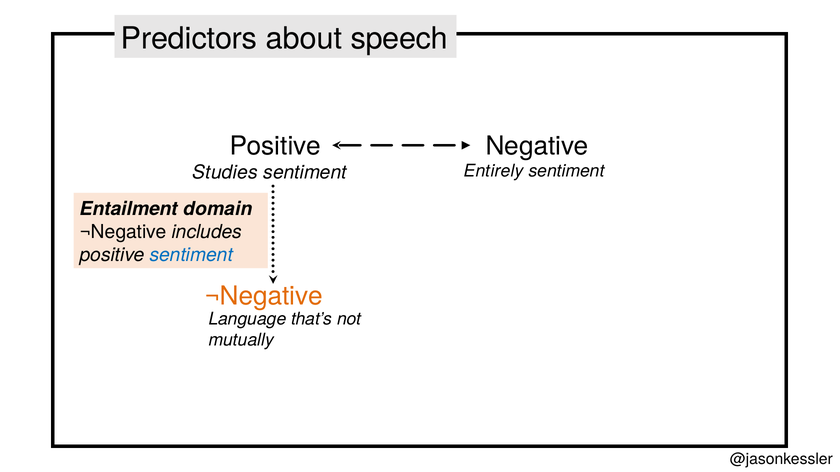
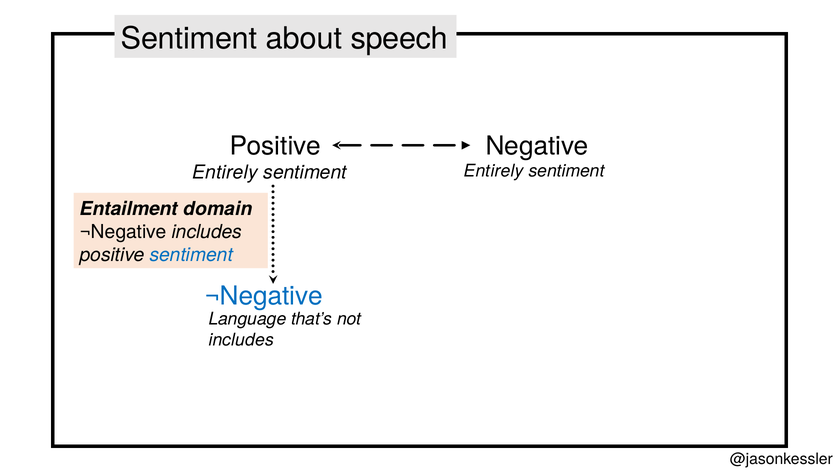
Predictors at (189, 39): Predictors -> Sentiment
Studies at (225, 173): Studies -> Entirely
¬Negative at (264, 296) colour: orange -> blue
mutually at (241, 340): mutually -> includes
